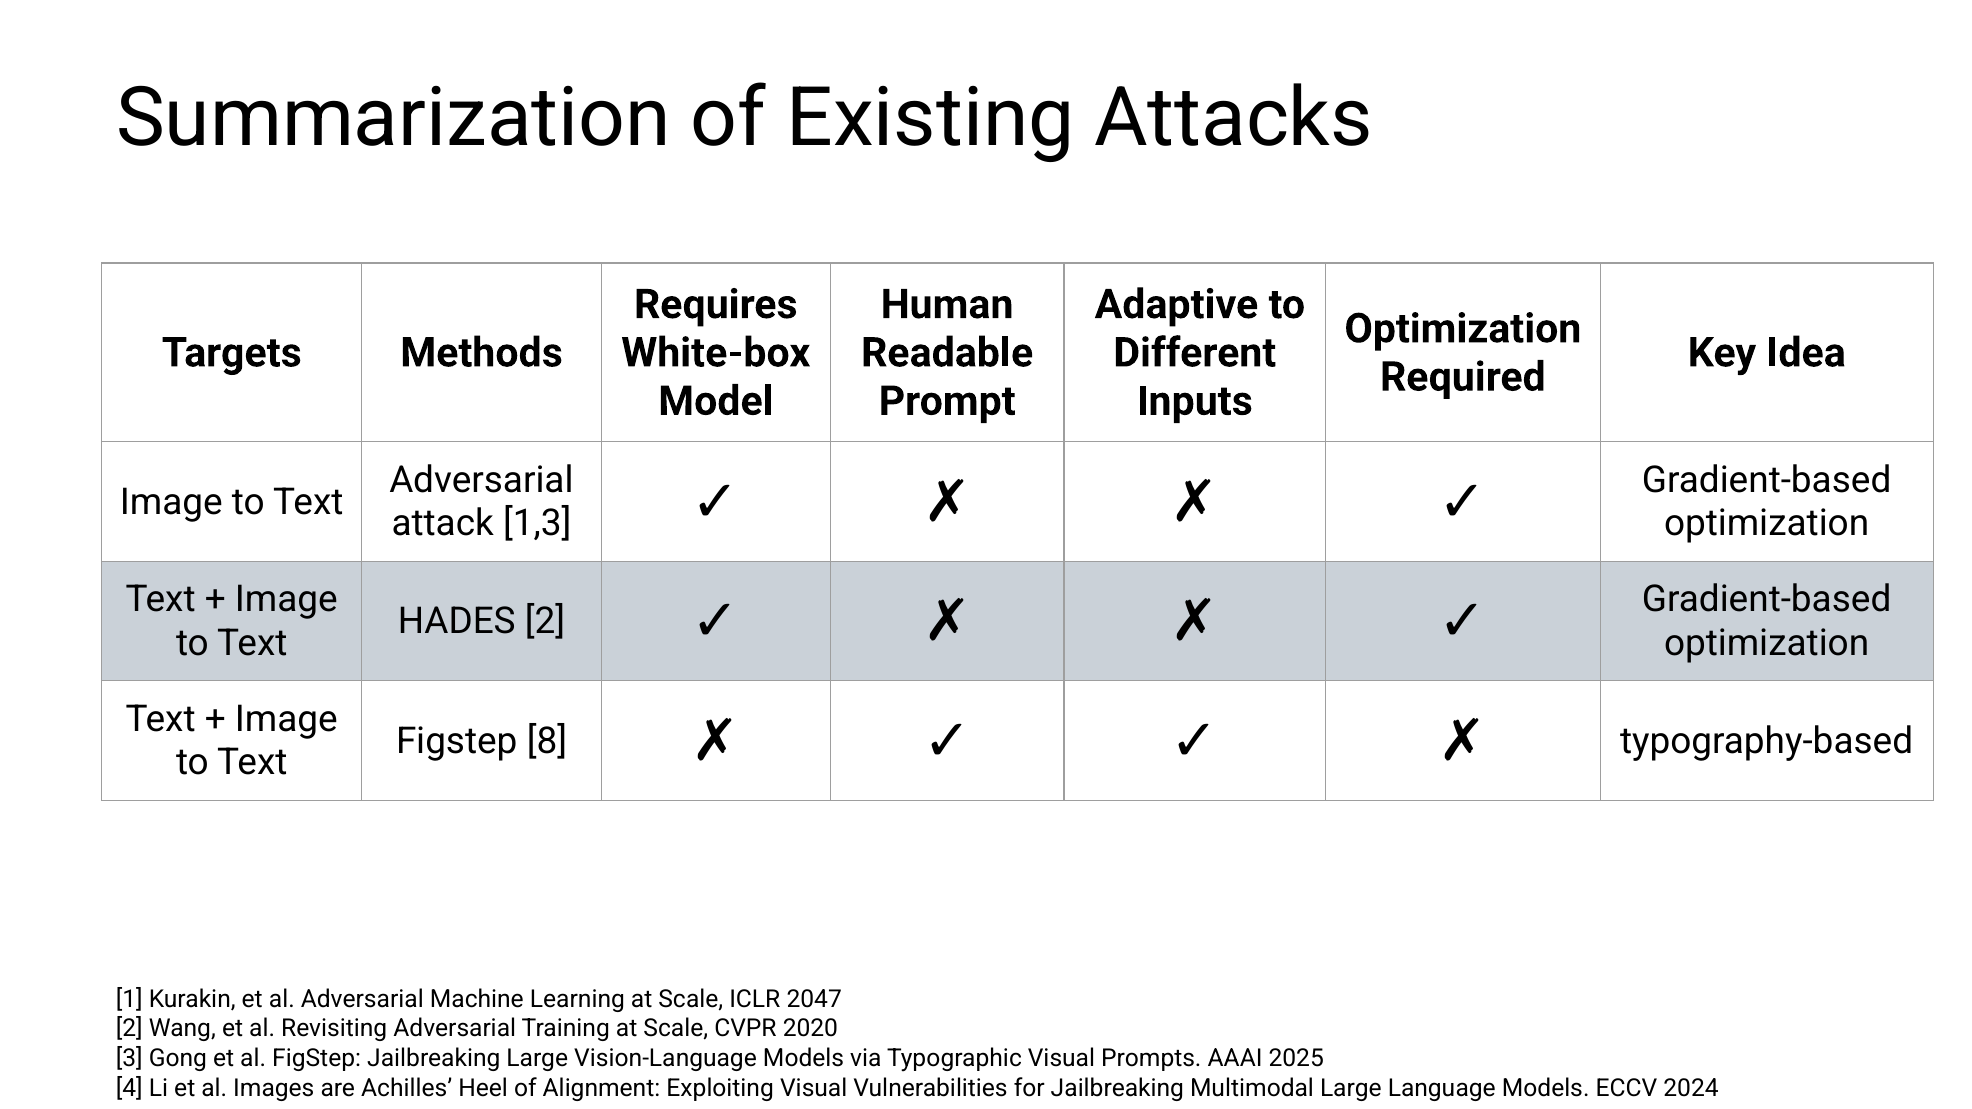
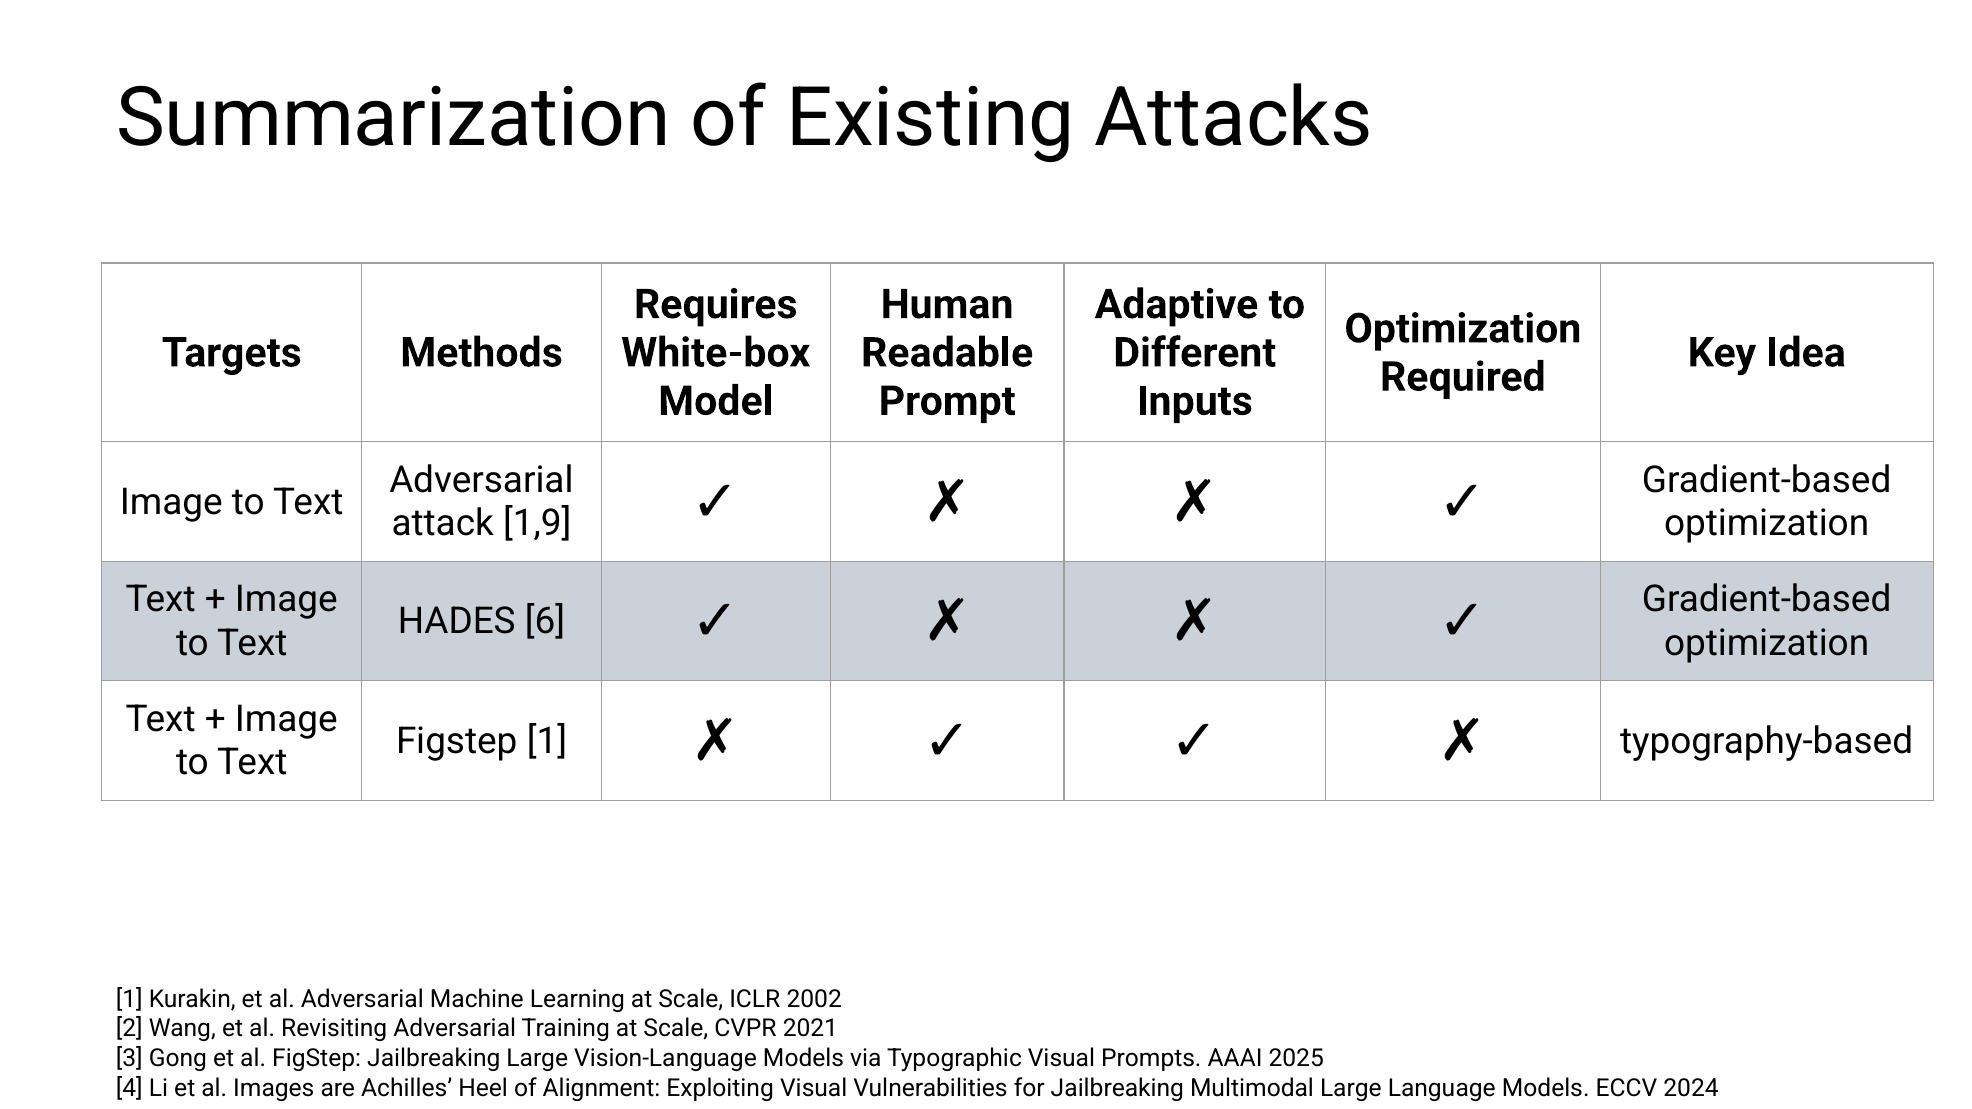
1,3: 1,3 -> 1,9
HADES 2: 2 -> 6
Figstep 8: 8 -> 1
2047: 2047 -> 2002
2020: 2020 -> 2021
